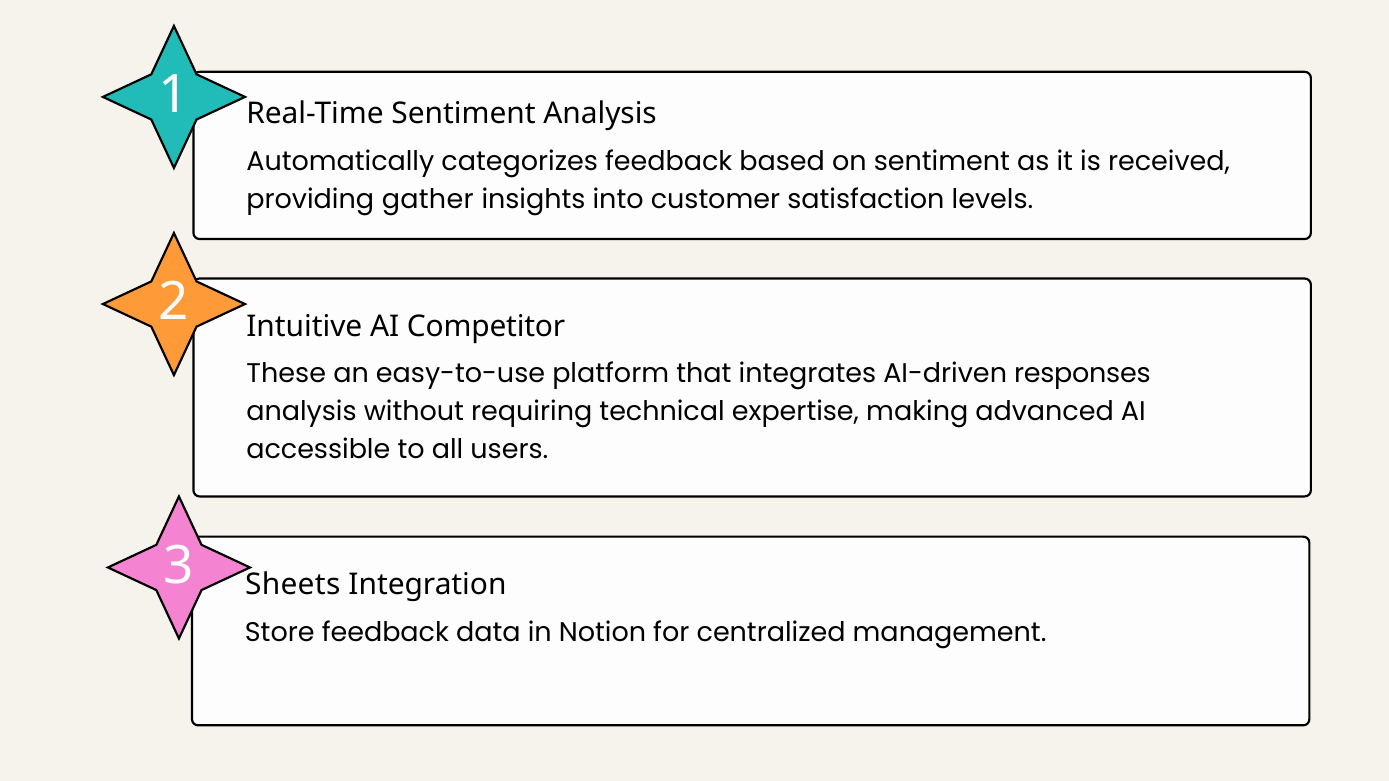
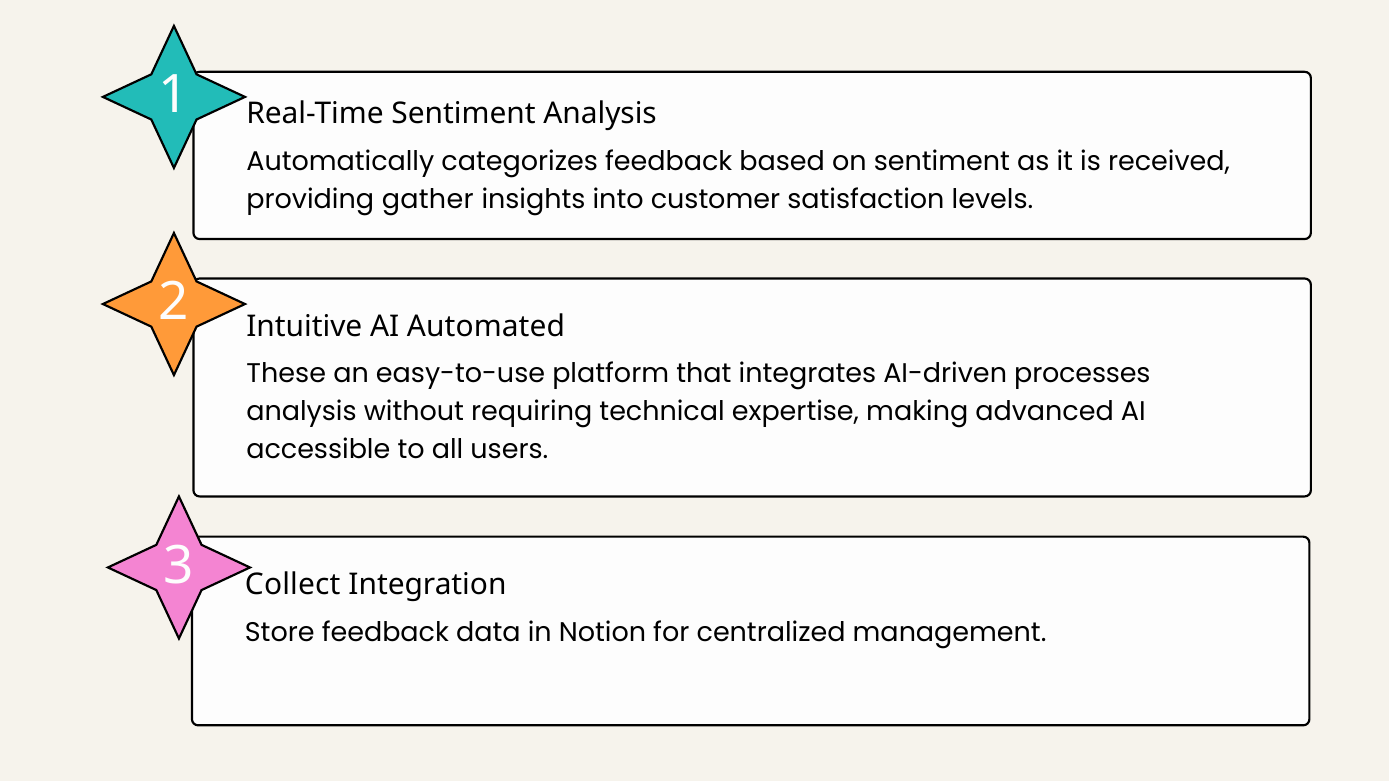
Competitor: Competitor -> Automated
responses: responses -> processes
Sheets: Sheets -> Collect
